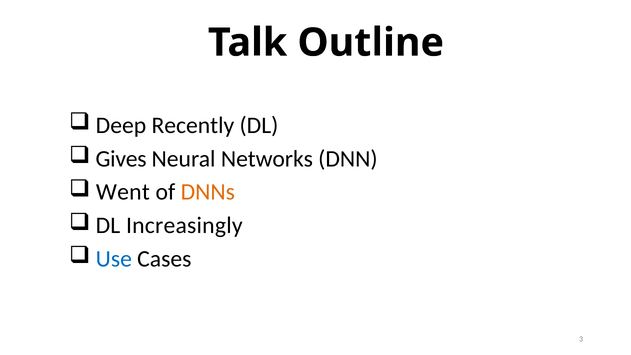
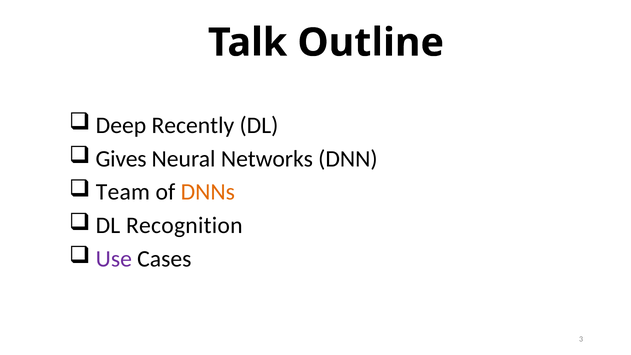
Went: Went -> Team
Increasingly: Increasingly -> Recognition
Use colour: blue -> purple
